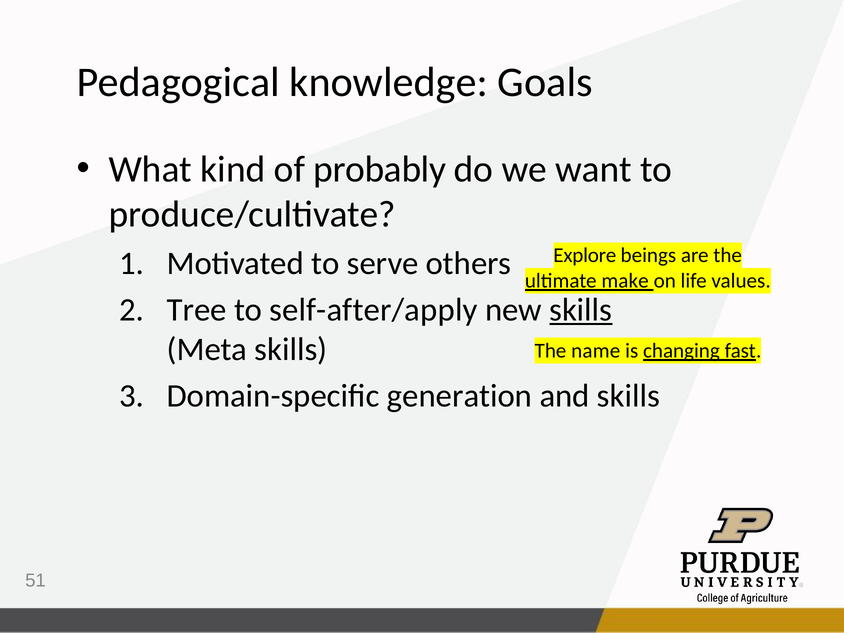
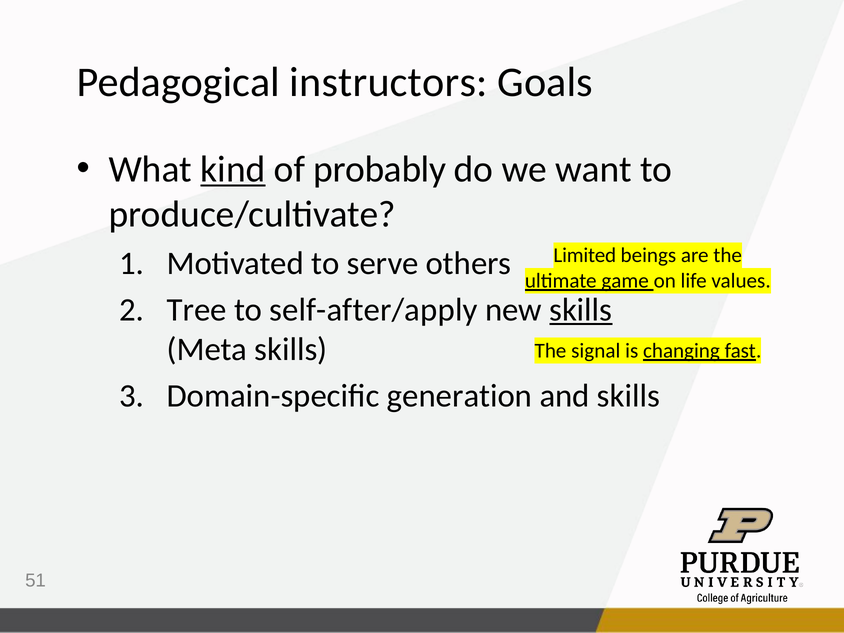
knowledge: knowledge -> instructors
kind underline: none -> present
Explore: Explore -> Limited
make: make -> game
name: name -> signal
